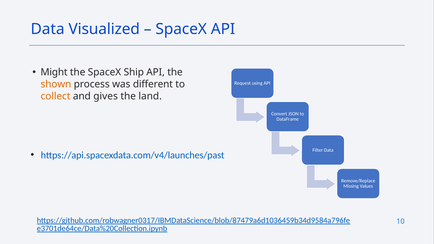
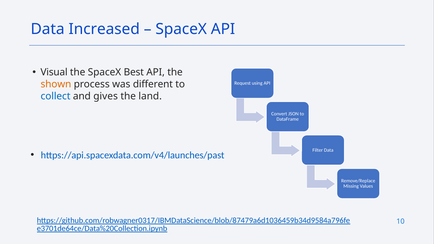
Visualized: Visualized -> Increased
Might: Might -> Visual
Ship: Ship -> Best
collect colour: orange -> blue
